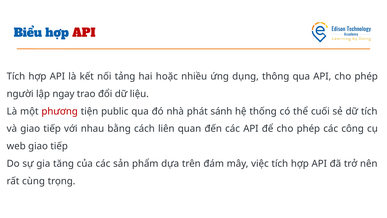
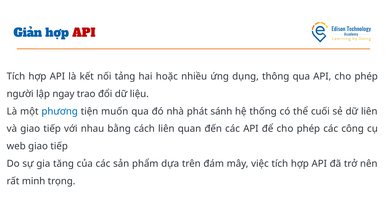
Biểu: Biểu -> Giản
phương colour: red -> blue
public: public -> muốn
dữ tích: tích -> liên
cùng: cùng -> minh
